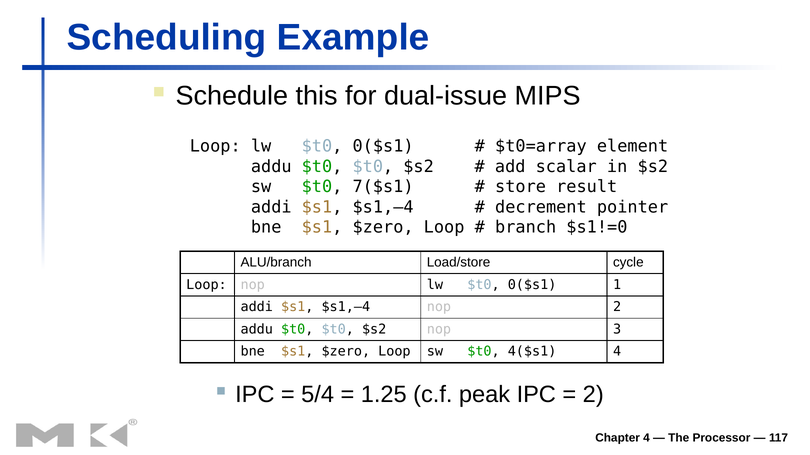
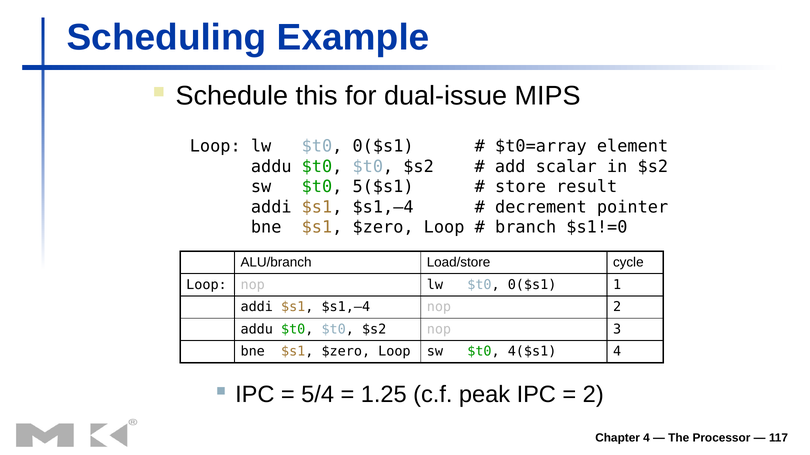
7($s1: 7($s1 -> 5($s1
